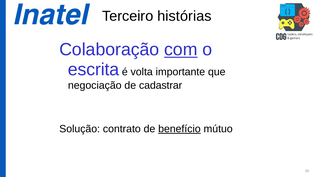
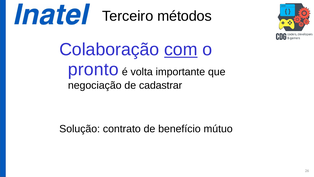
histórias: histórias -> métodos
escrita: escrita -> pronto
benefício underline: present -> none
